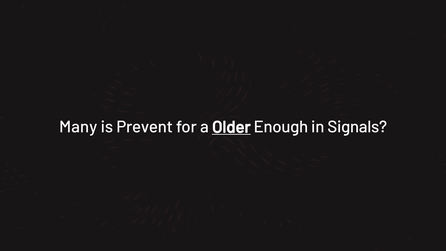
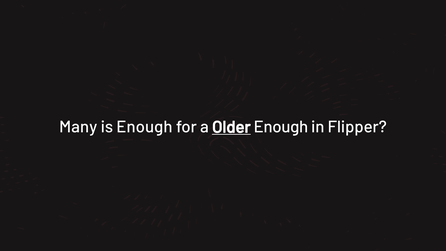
is Prevent: Prevent -> Enough
Signals: Signals -> Flipper
